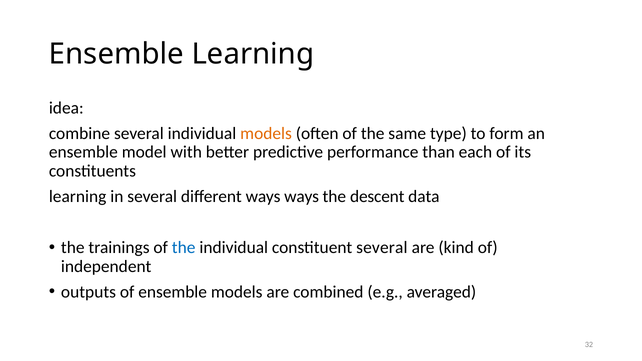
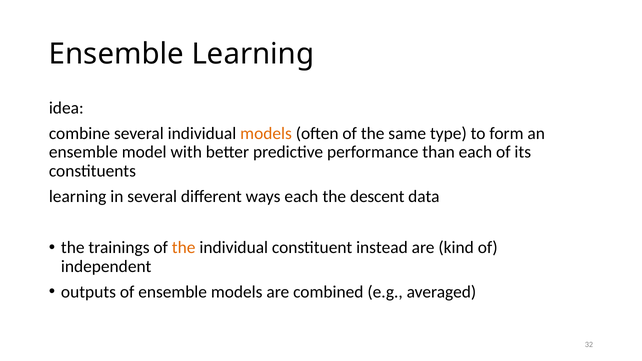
ways ways: ways -> each
the at (184, 248) colour: blue -> orange
constituent several: several -> instead
